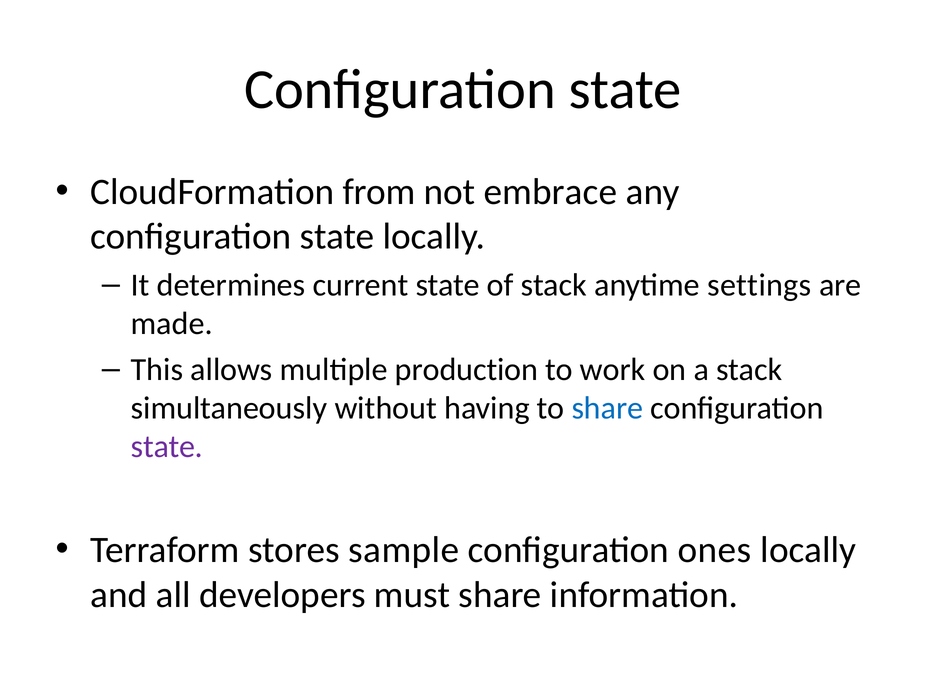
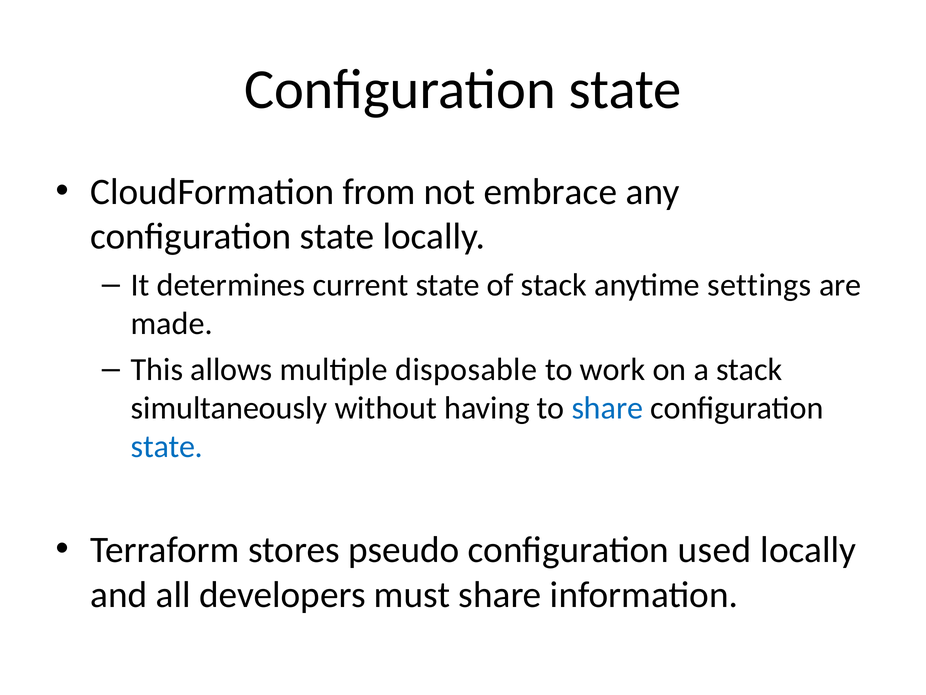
production: production -> disposable
state at (167, 446) colour: purple -> blue
sample: sample -> pseudo
ones: ones -> used
